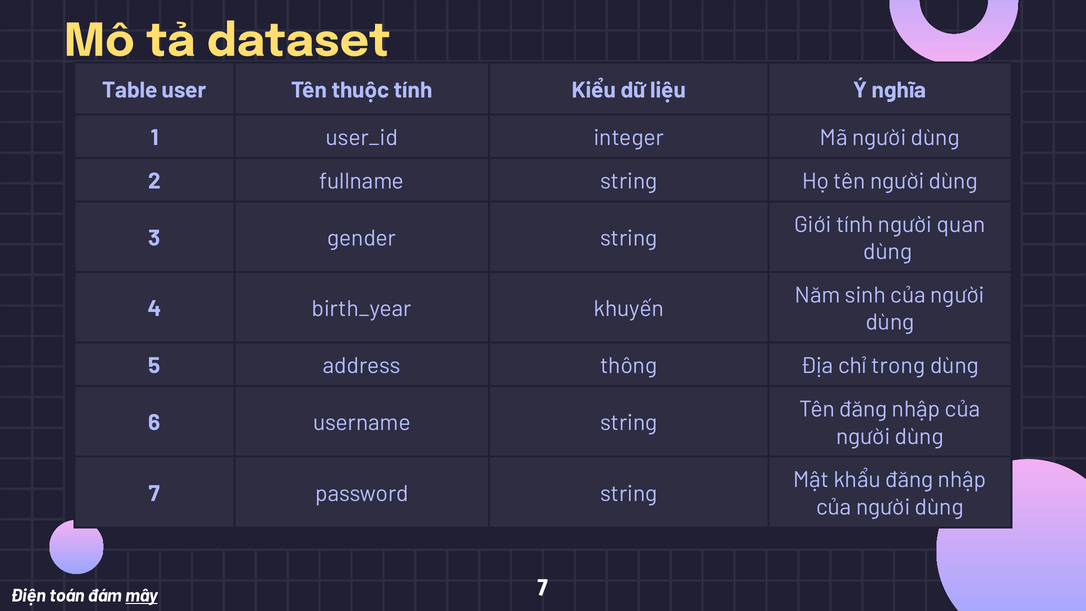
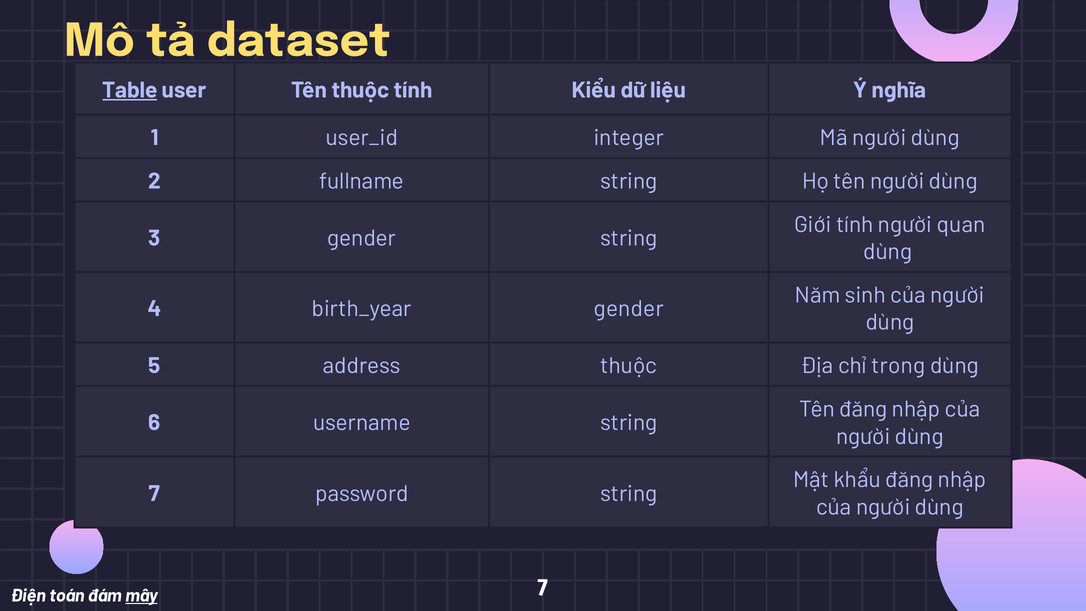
Table underline: none -> present
khuyến at (629, 309): khuyến -> gender
address thông: thông -> thuộc
